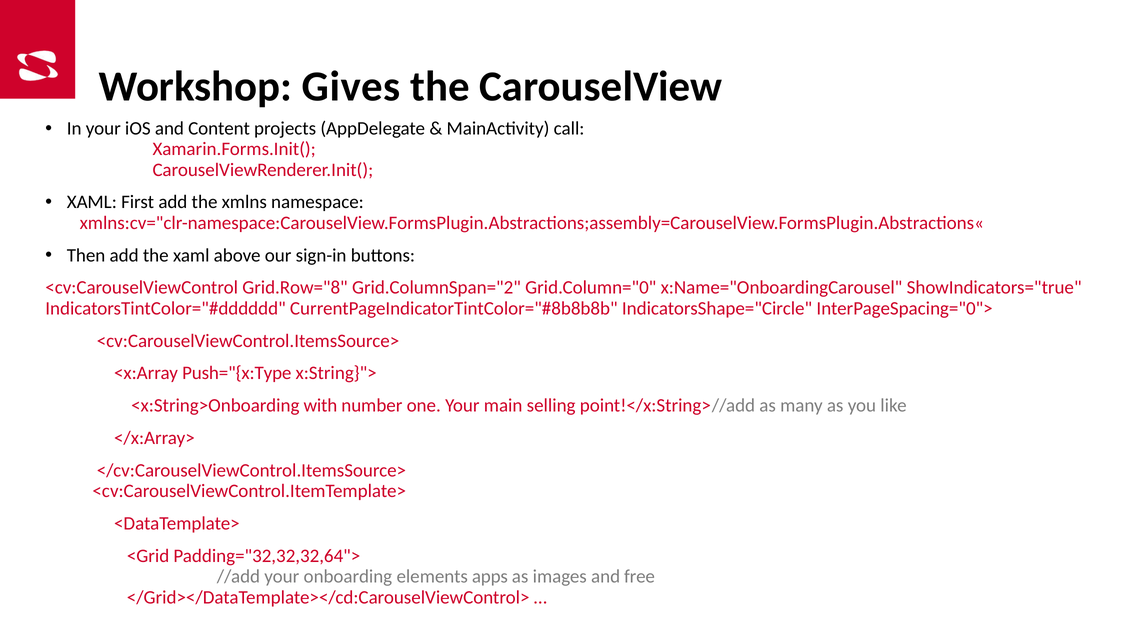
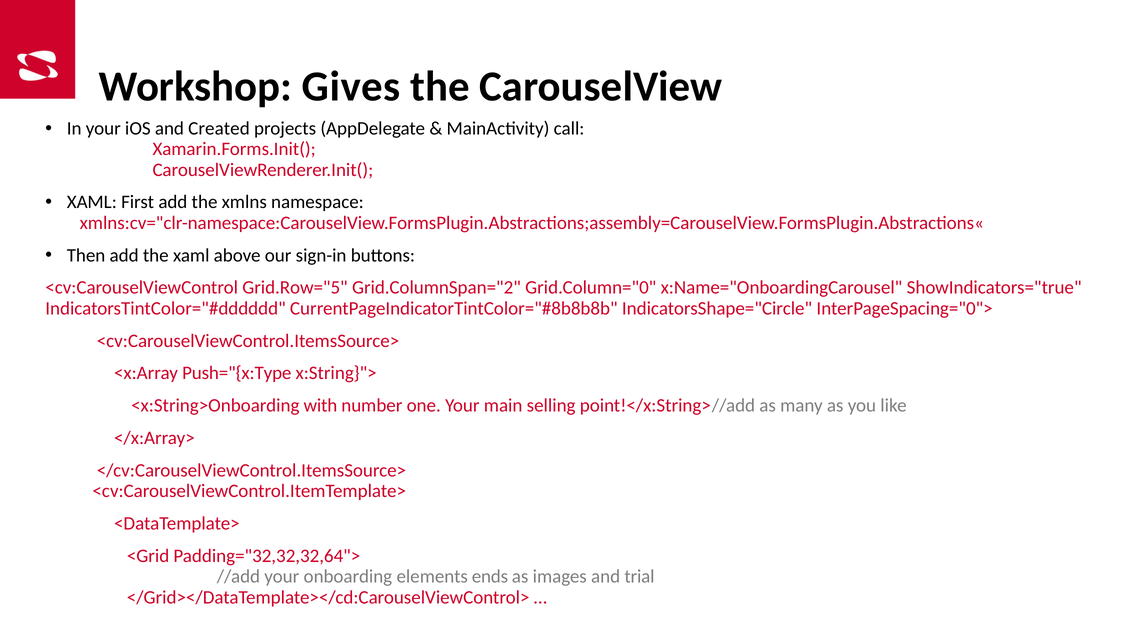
Content: Content -> Created
Grid.Row="8: Grid.Row="8 -> Grid.Row="5
apps: apps -> ends
free: free -> trial
